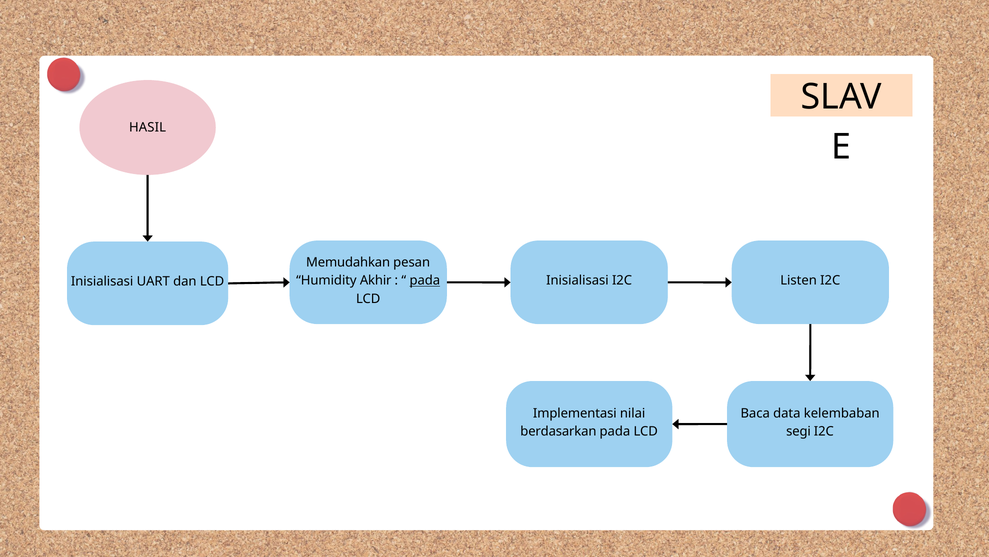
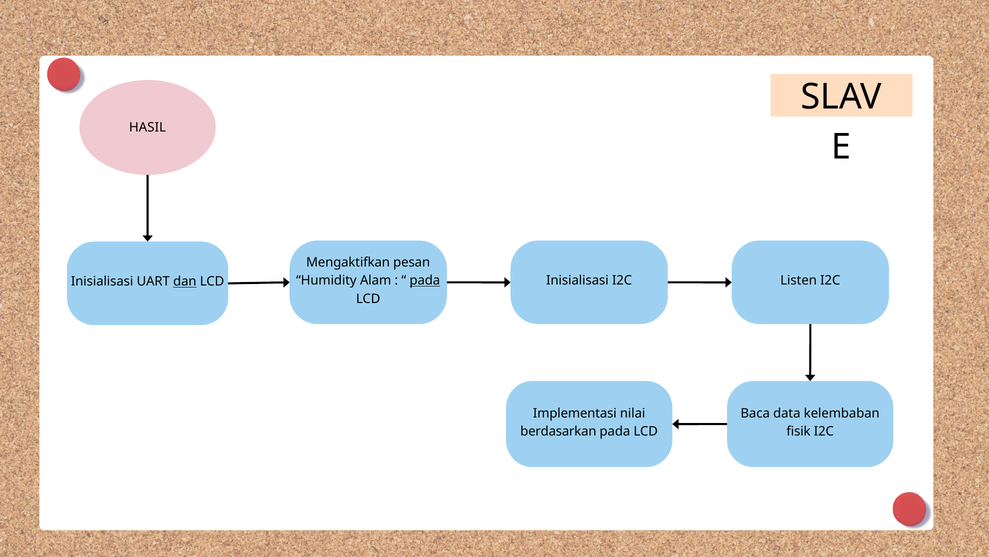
Memudahkan: Memudahkan -> Mengaktifkan
Akhir: Akhir -> Alam
dan underline: none -> present
segi: segi -> fisik
